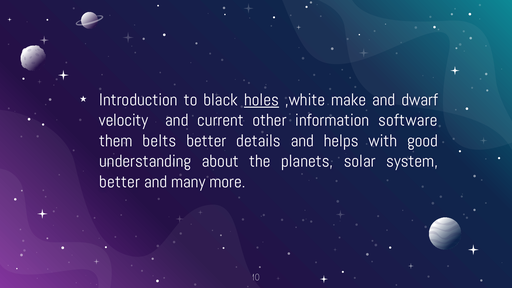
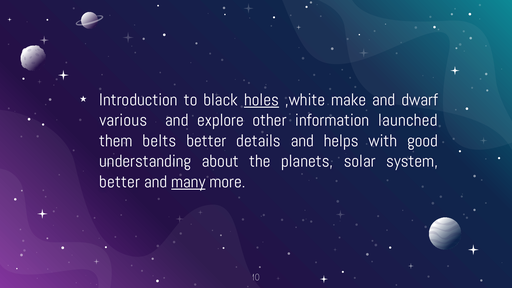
velocity: velocity -> various
current: current -> explore
software: software -> launched
many underline: none -> present
